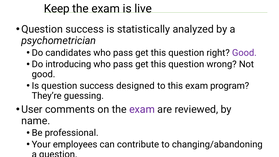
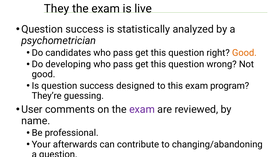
Keep: Keep -> They
Good at (244, 53) colour: purple -> orange
introducing: introducing -> developing
employees: employees -> afterwards
